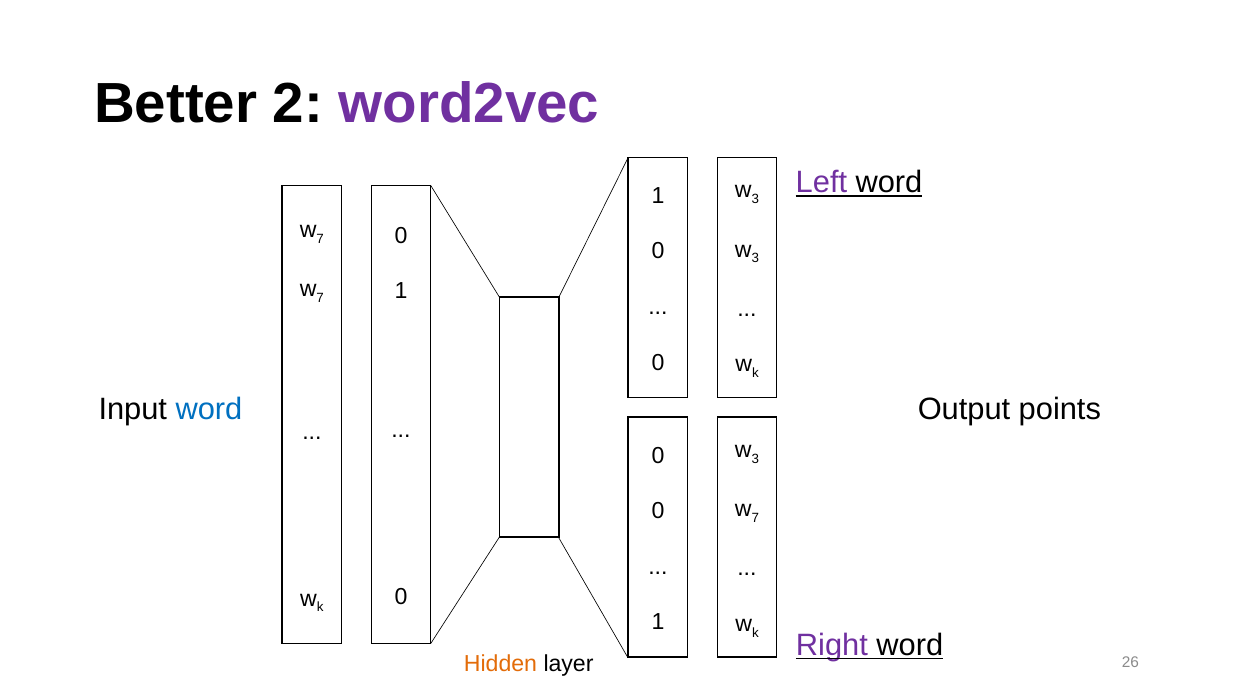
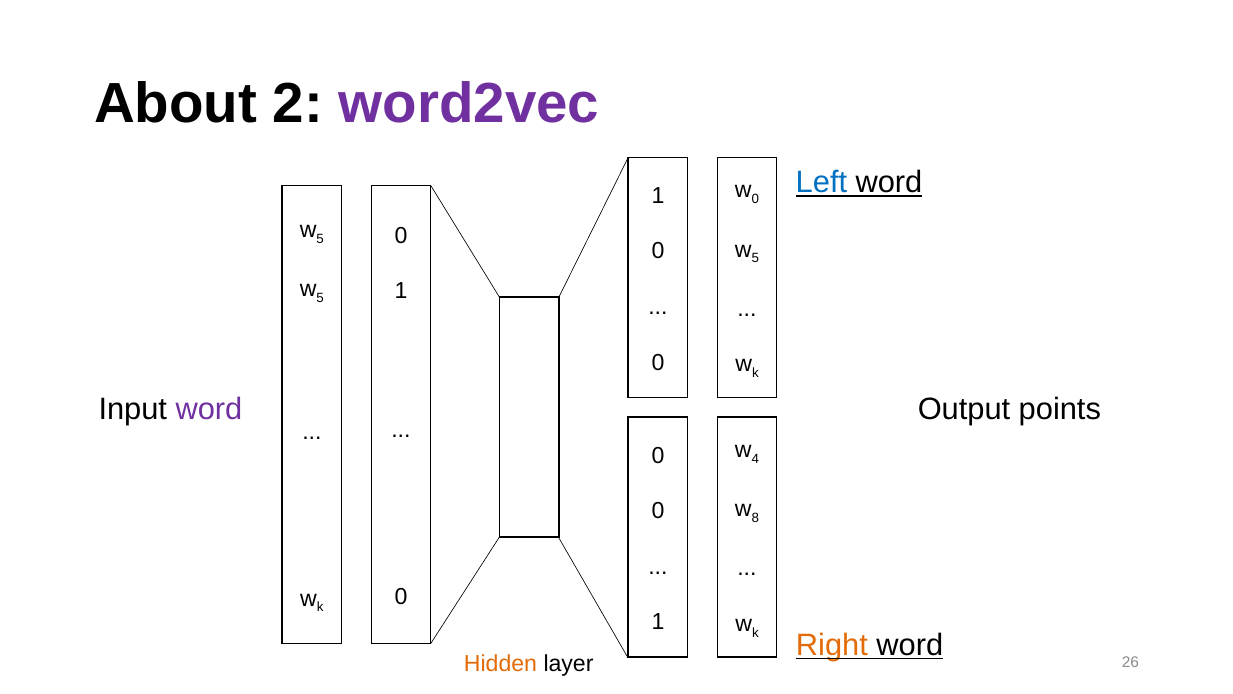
Better: Better -> About
Left colour: purple -> blue
3 at (755, 199): 3 -> 0
7 at (320, 239): 7 -> 5
3 at (755, 258): 3 -> 5
7 at (320, 298): 7 -> 5
word at (209, 409) colour: blue -> purple
3 at (755, 458): 3 -> 4
7 at (755, 518): 7 -> 8
Right colour: purple -> orange
